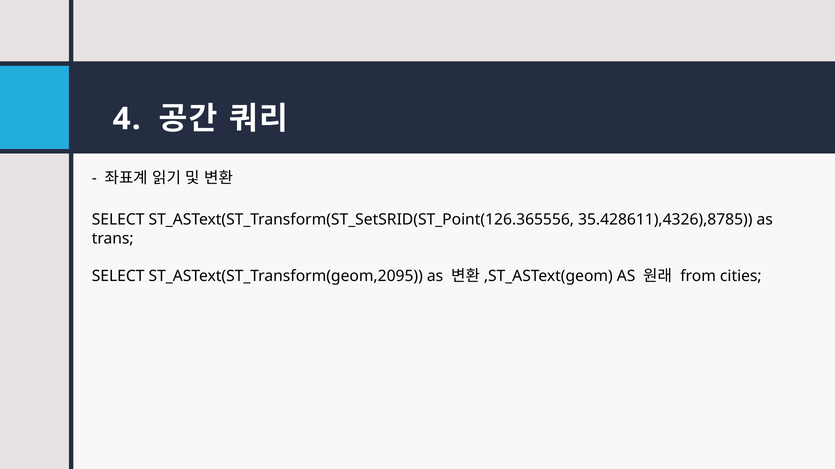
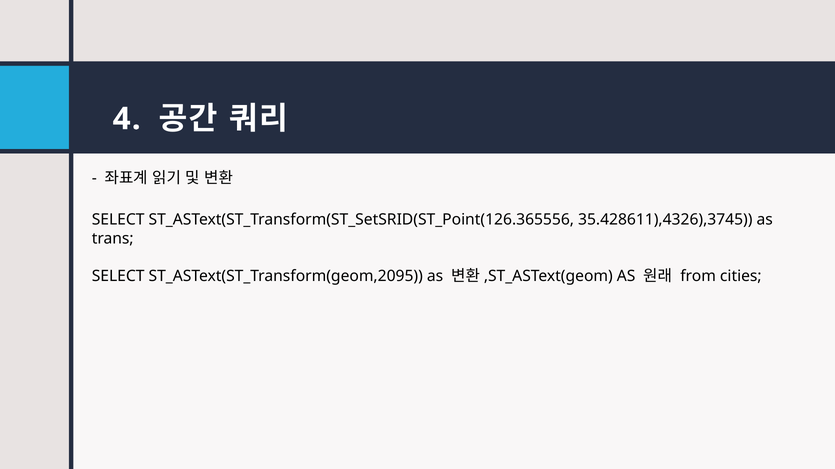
35.428611),4326),8785: 35.428611),4326),8785 -> 35.428611),4326),3745
